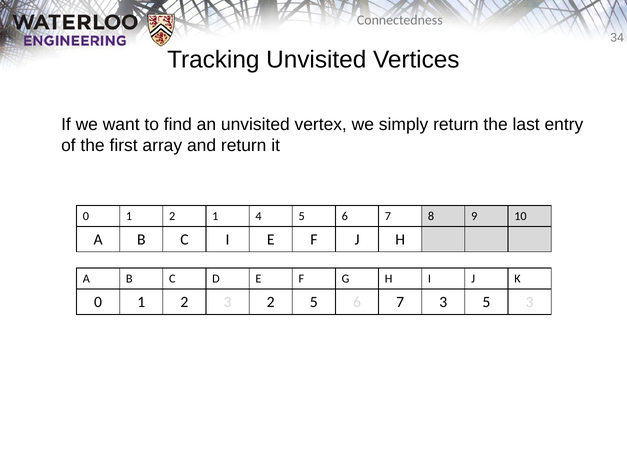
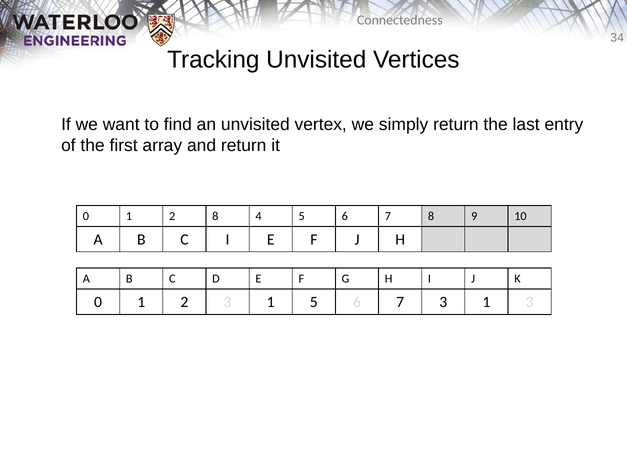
2 1: 1 -> 8
2 3 2: 2 -> 1
7 3 5: 5 -> 1
